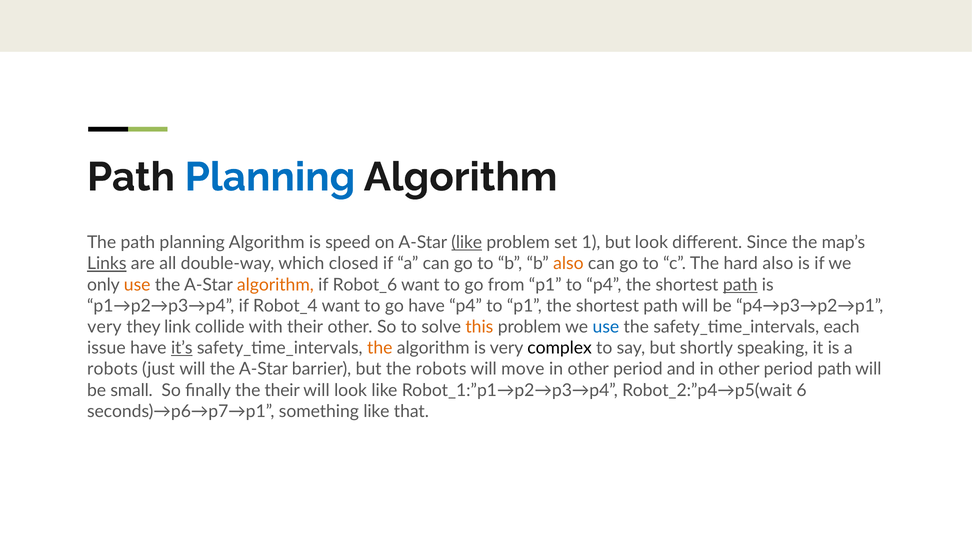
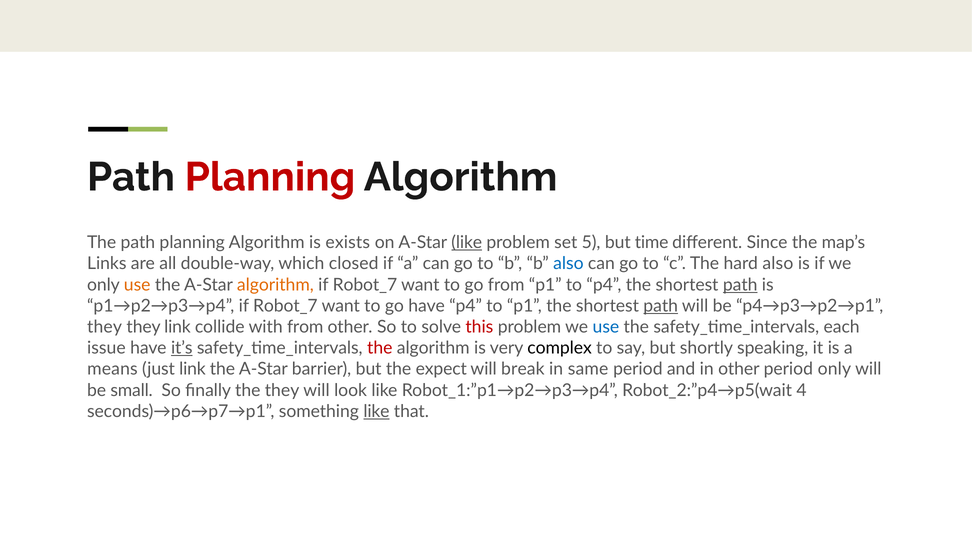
Planning at (270, 177) colour: blue -> red
speed: speed -> exists
1: 1 -> 5
but look: look -> time
Links underline: present -> none
also at (568, 264) colour: orange -> blue
Robot_6 at (365, 285): Robot_6 -> Robot_7
p1→p2→p3→p4 if Robot_4: Robot_4 -> Robot_7
path at (661, 306) underline: none -> present
very at (105, 327): very -> they
with their: their -> from
this colour: orange -> red
the at (380, 348) colour: orange -> red
robots at (112, 369): robots -> means
just will: will -> link
the robots: robots -> expect
move: move -> break
other at (588, 369): other -> same
period path: path -> only
the their: their -> they
6: 6 -> 4
like at (376, 411) underline: none -> present
